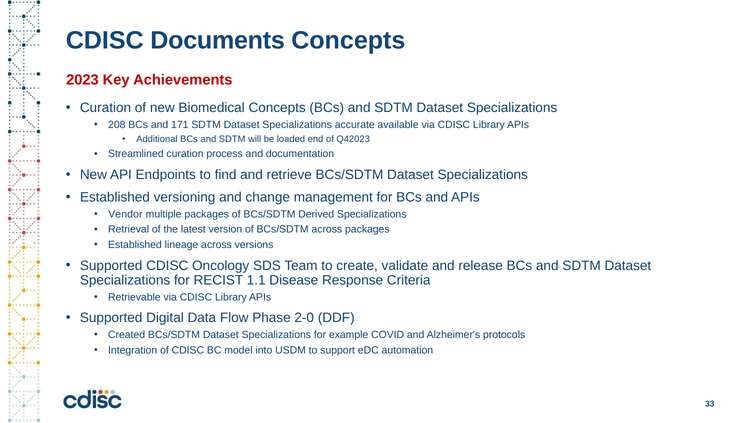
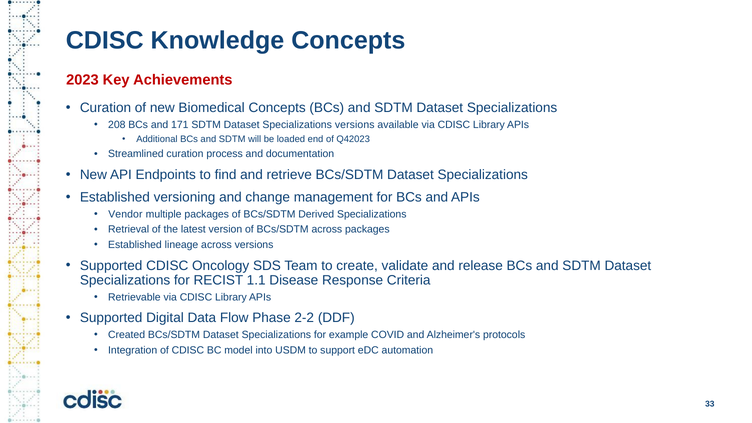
Documents: Documents -> Knowledge
Specializations accurate: accurate -> versions
2-0: 2-0 -> 2-2
